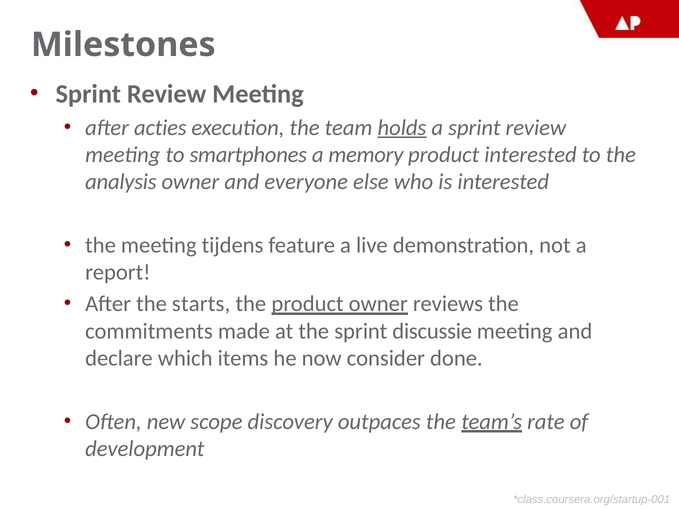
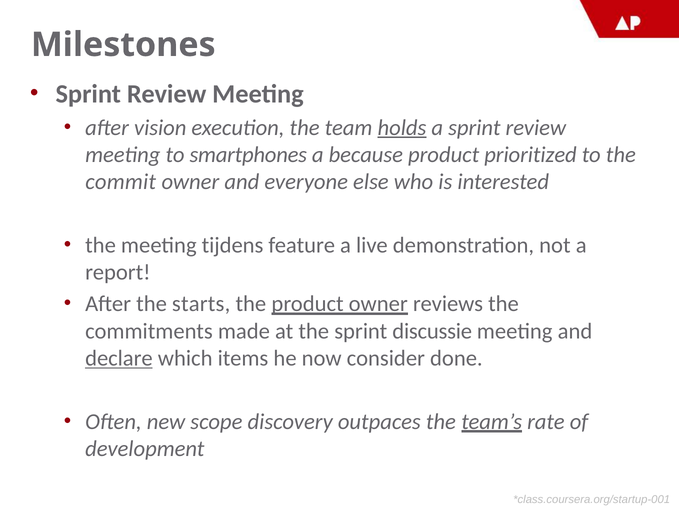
acties: acties -> vision
memory: memory -> because
product interested: interested -> prioritized
analysis: analysis -> commit
declare underline: none -> present
